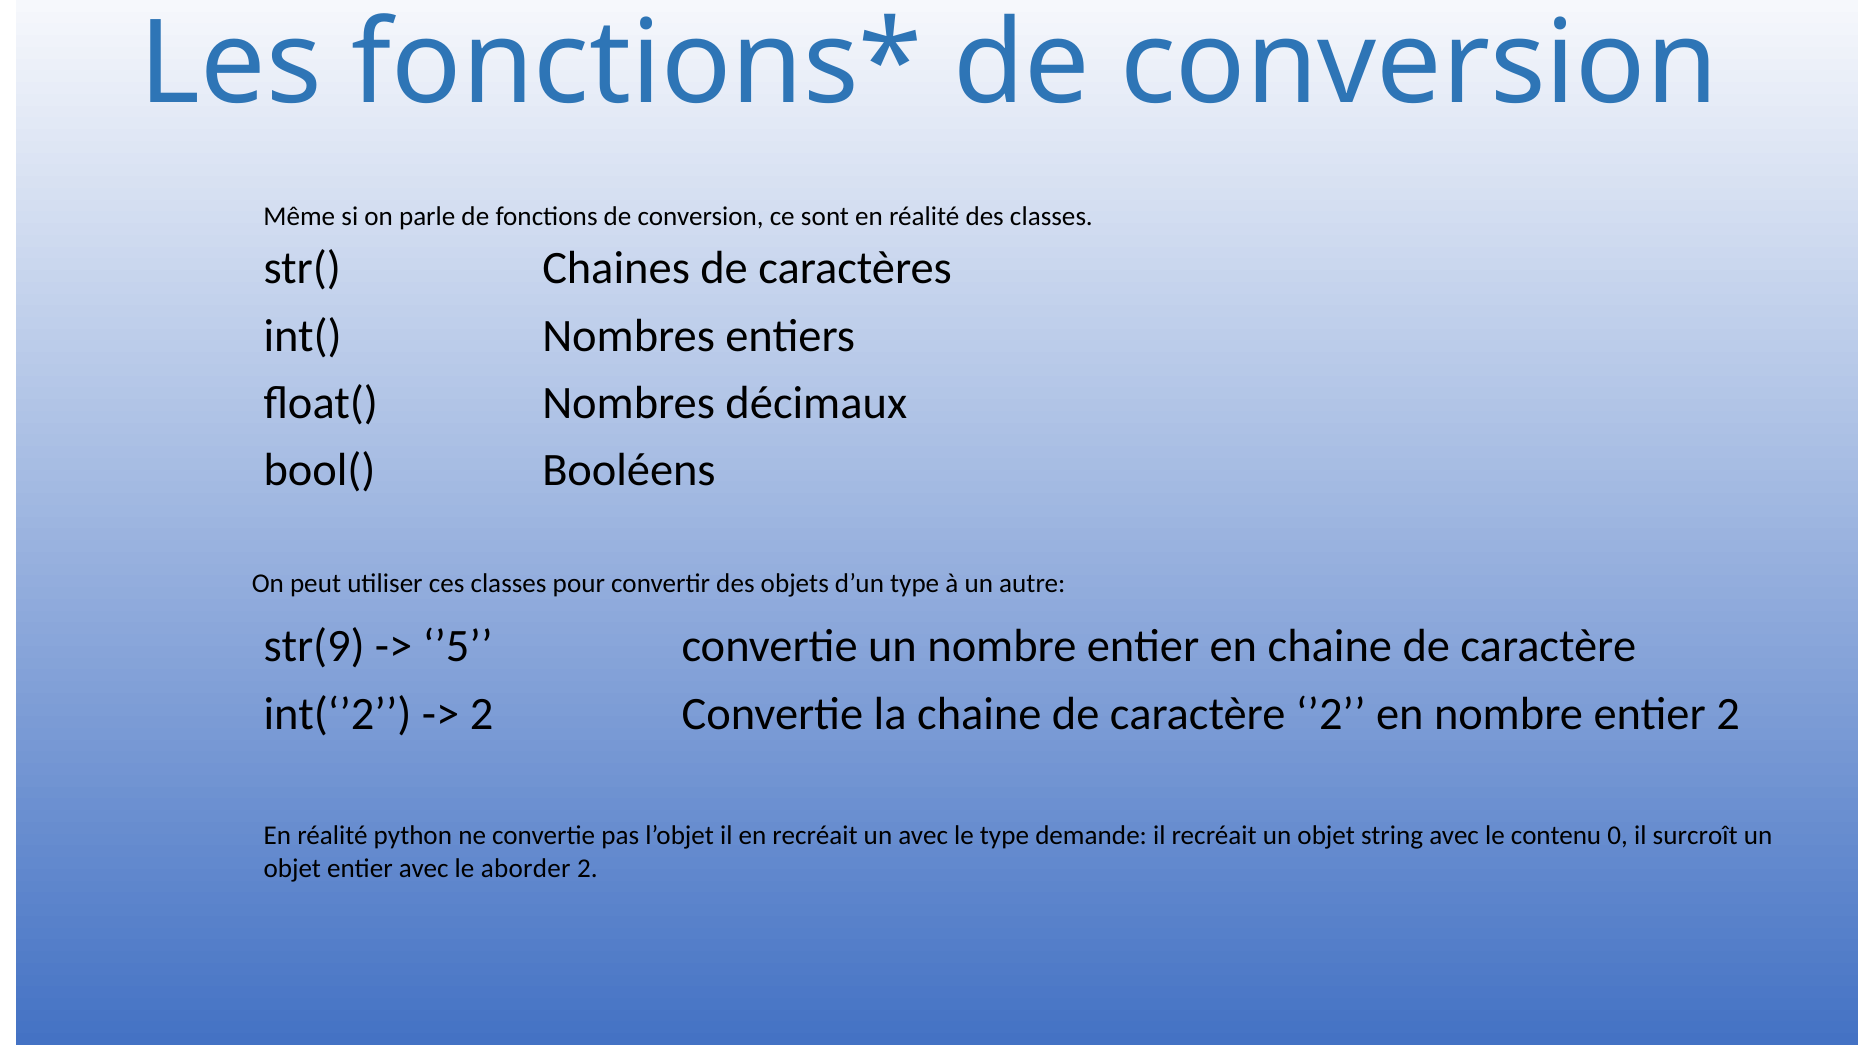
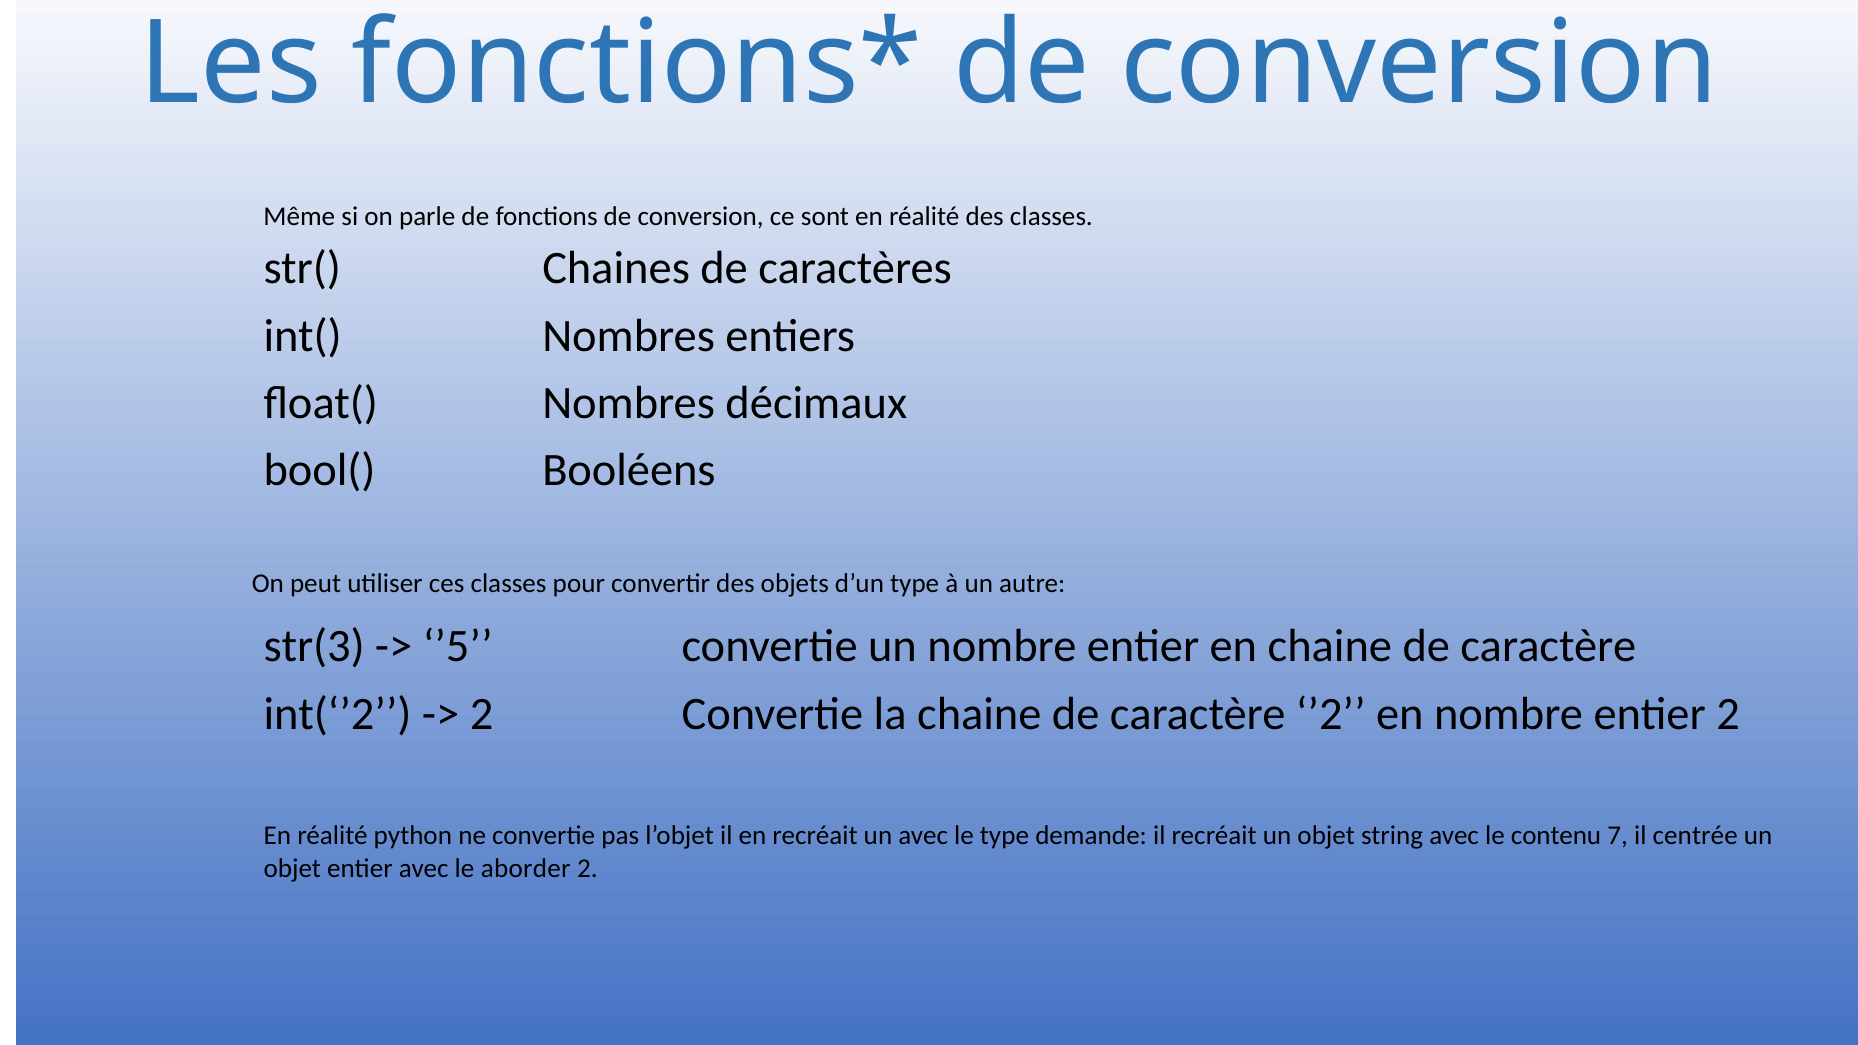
str(9: str(9 -> str(3
0: 0 -> 7
surcroît: surcroît -> centrée
